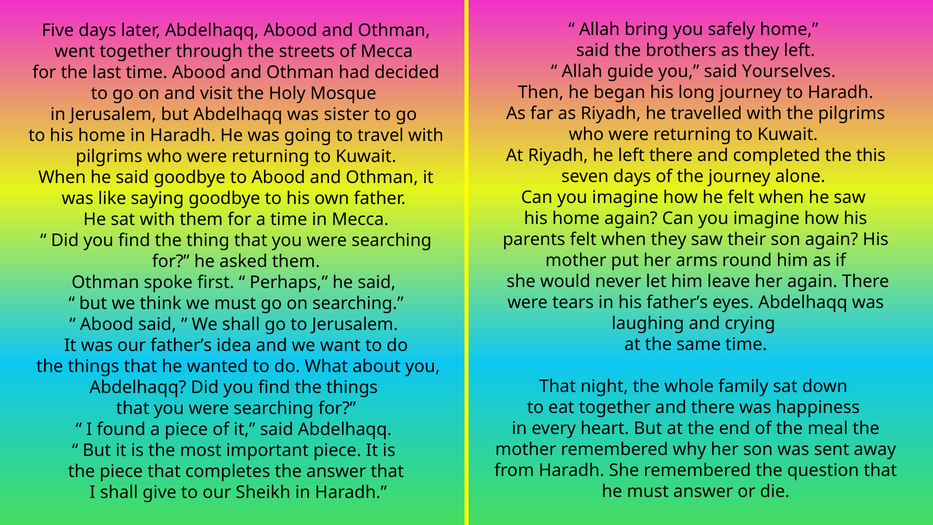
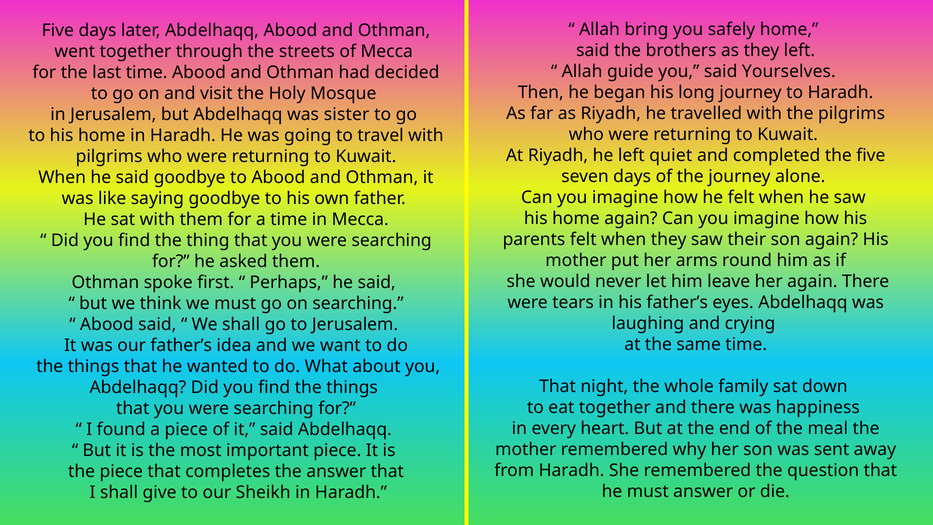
left there: there -> quiet
the this: this -> five
